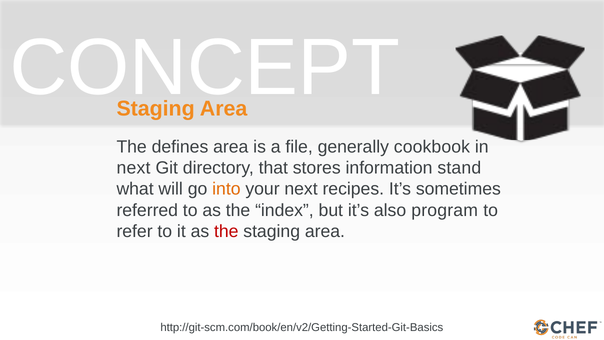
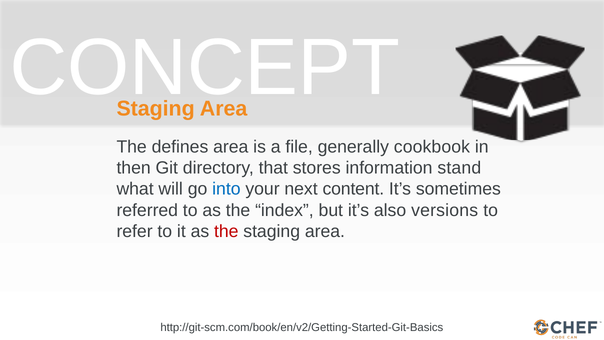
next at (134, 168): next -> then
into colour: orange -> blue
recipes: recipes -> content
program: program -> versions
